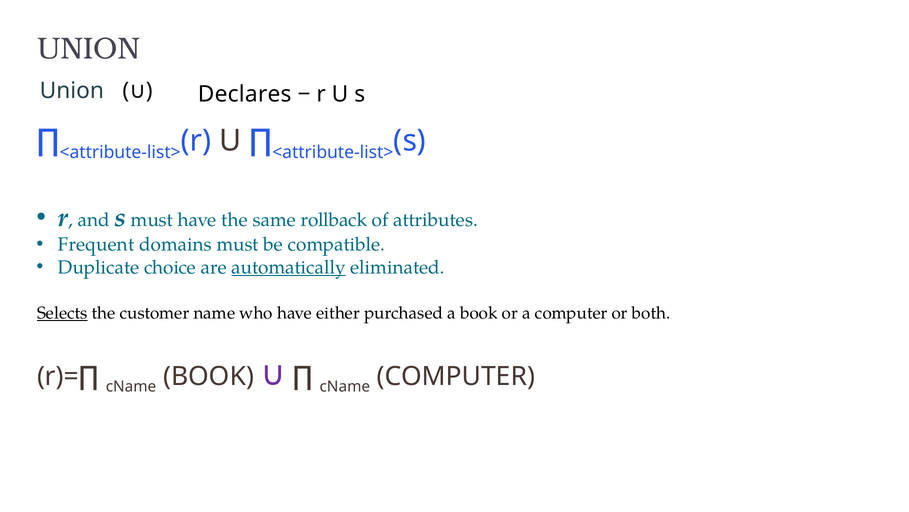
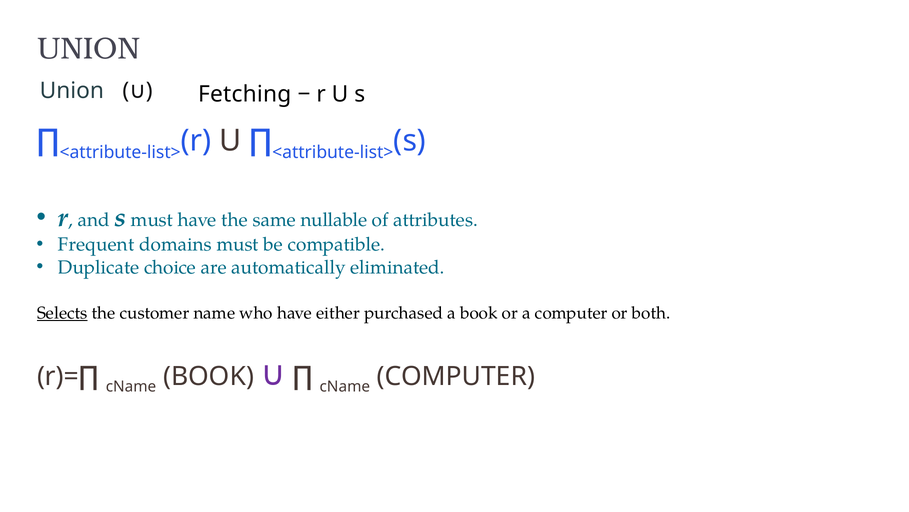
Declares: Declares -> Fetching
rollback: rollback -> nullable
automatically underline: present -> none
